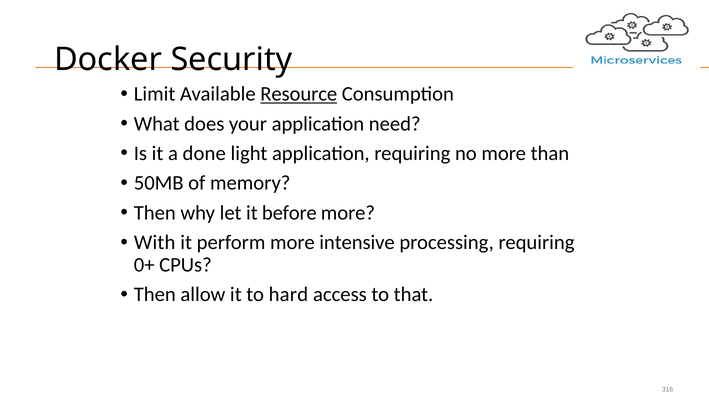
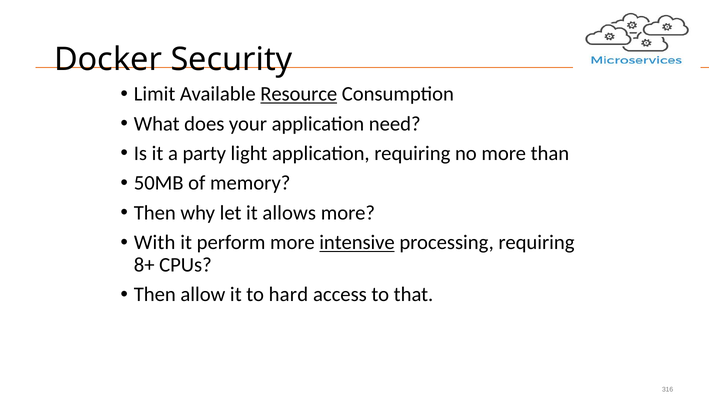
done: done -> party
before: before -> allows
intensive underline: none -> present
0+: 0+ -> 8+
